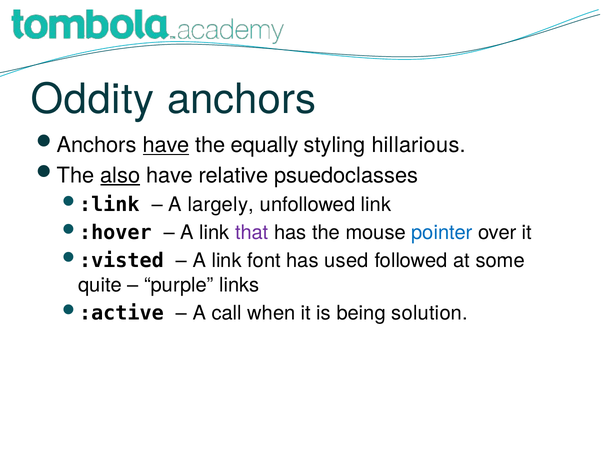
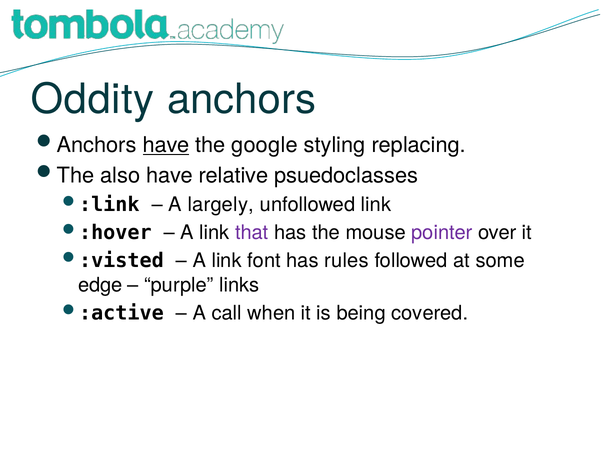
equally: equally -> google
hillarious: hillarious -> replacing
also underline: present -> none
pointer colour: blue -> purple
used: used -> rules
quite: quite -> edge
solution: solution -> covered
